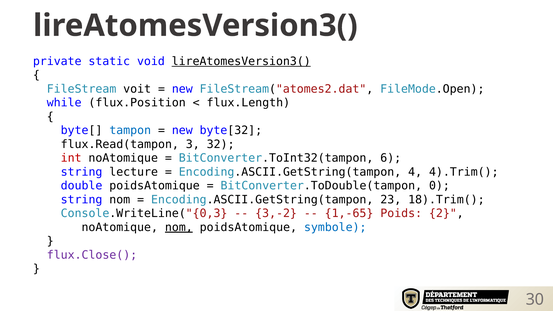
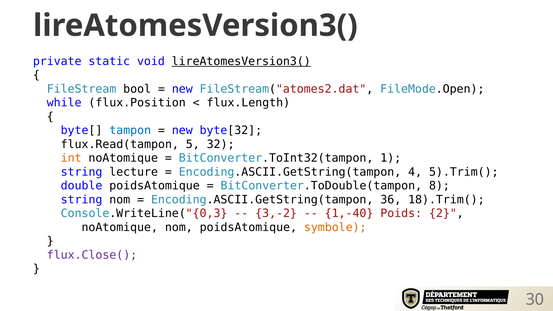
voit: voit -> bool
3: 3 -> 5
int colour: red -> orange
6: 6 -> 1
4).Trim(: 4).Trim( -> 5).Trim(
0: 0 -> 8
23: 23 -> 36
1,-65: 1,-65 -> 1,-40
nom at (179, 227) underline: present -> none
symbole colour: blue -> orange
